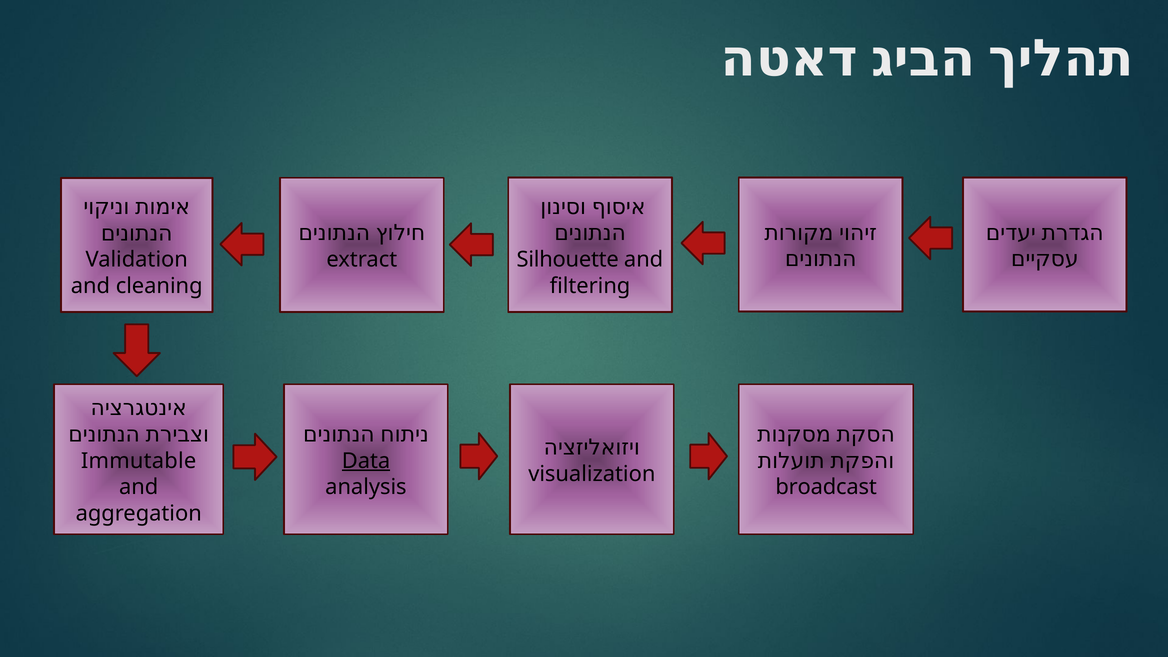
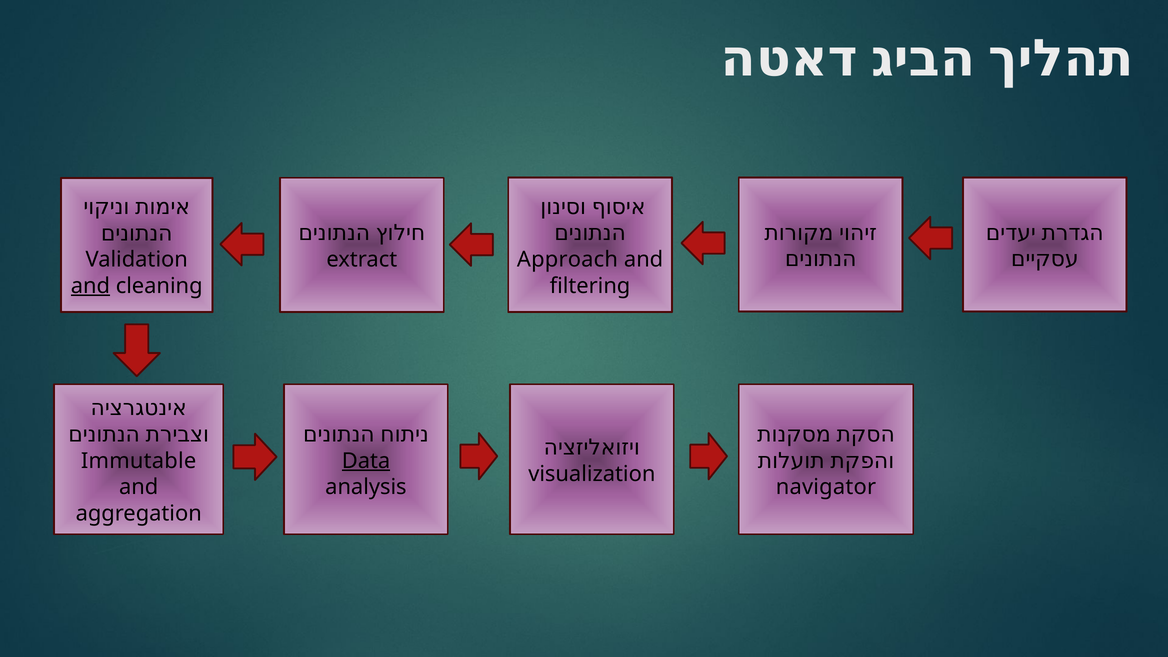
Silhouette: Silhouette -> Approach
and at (90, 286) underline: none -> present
broadcast: broadcast -> navigator
